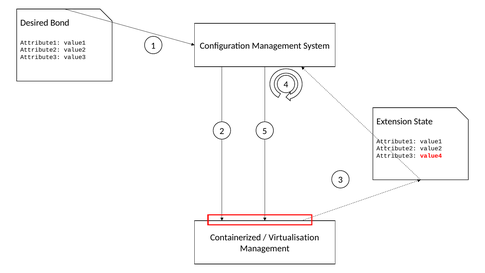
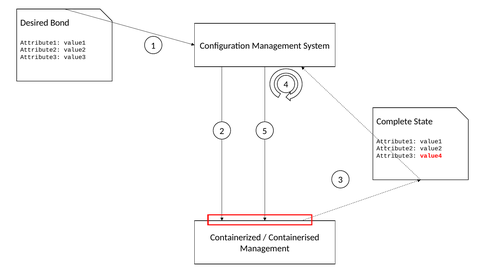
Extension: Extension -> Complete
Virtualisation: Virtualisation -> Containerised
